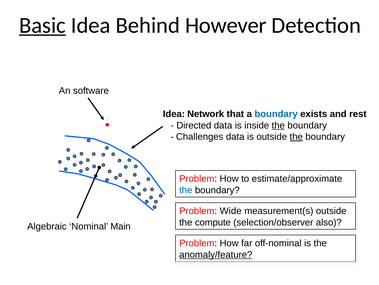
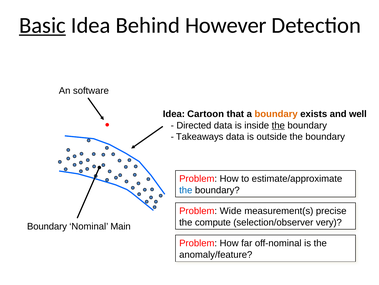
Network: Network -> Cartoon
boundary at (276, 114) colour: blue -> orange
rest: rest -> well
Challenges: Challenges -> Takeaways
the at (296, 136) underline: present -> none
measurement(s outside: outside -> precise
also: also -> very
Algebraic at (47, 226): Algebraic -> Boundary
anomaly/feature underline: present -> none
